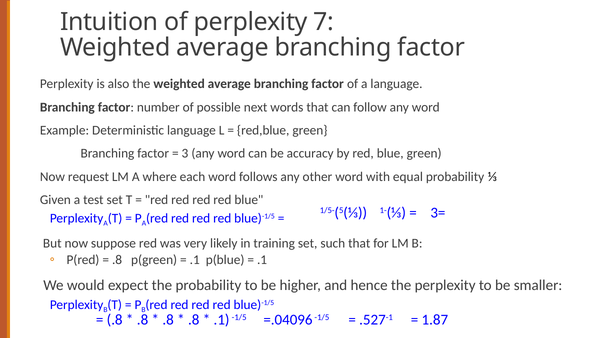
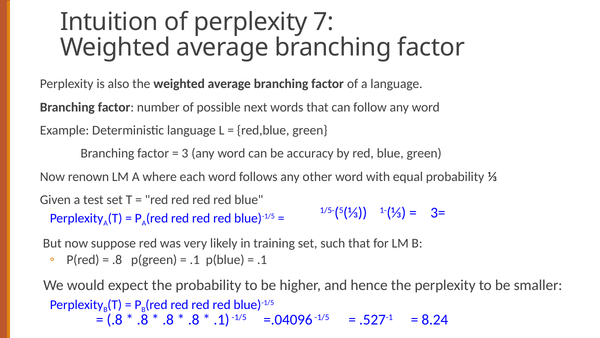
request: request -> renown
1.87: 1.87 -> 8.24
